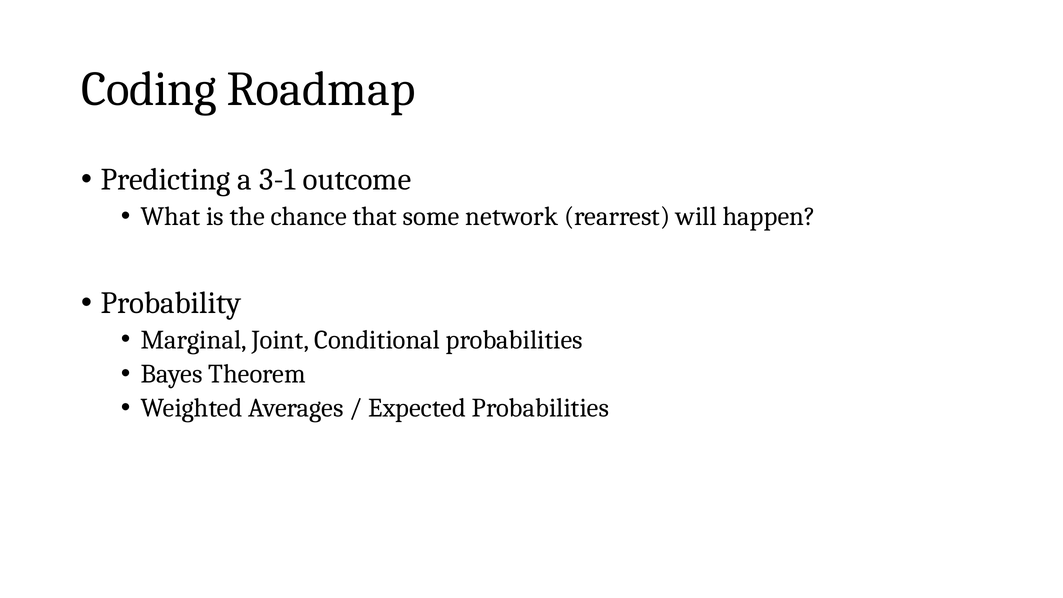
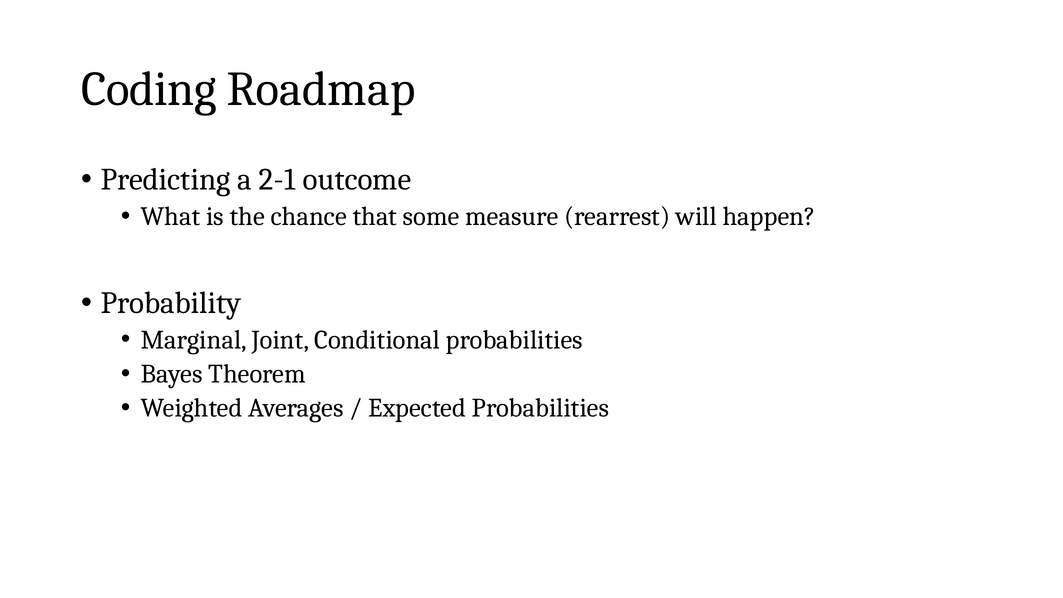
3-1: 3-1 -> 2-1
network: network -> measure
